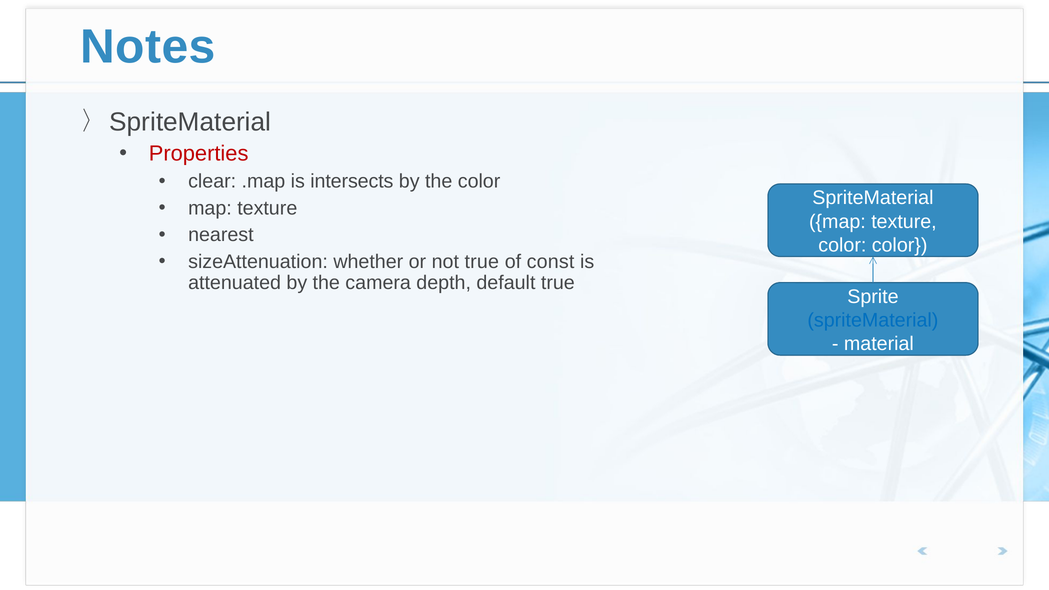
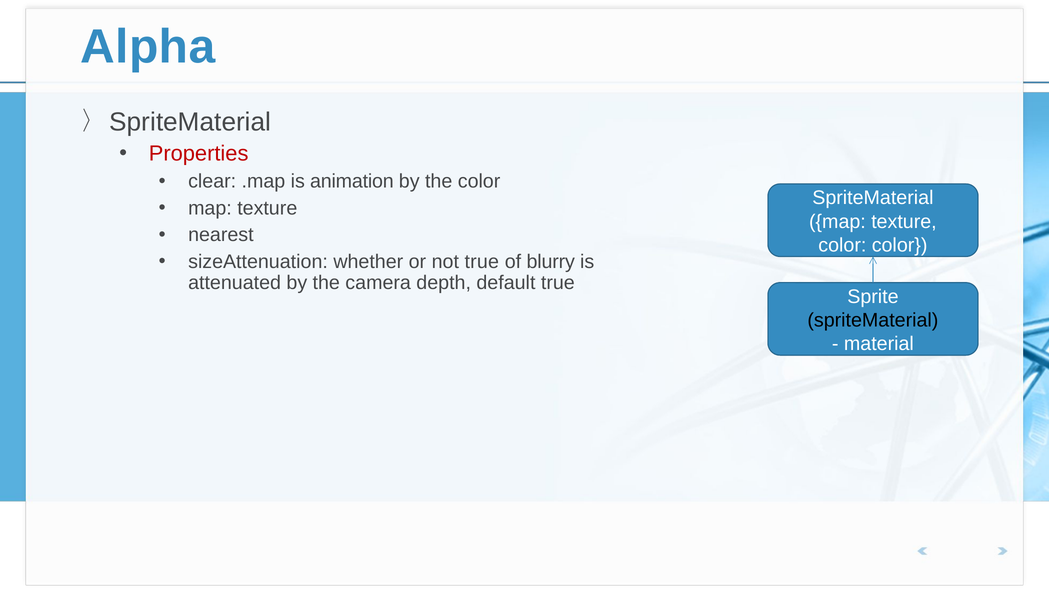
Notes: Notes -> Alpha
intersects: intersects -> animation
const: const -> blurry
spriteMaterial at (873, 320) colour: blue -> black
